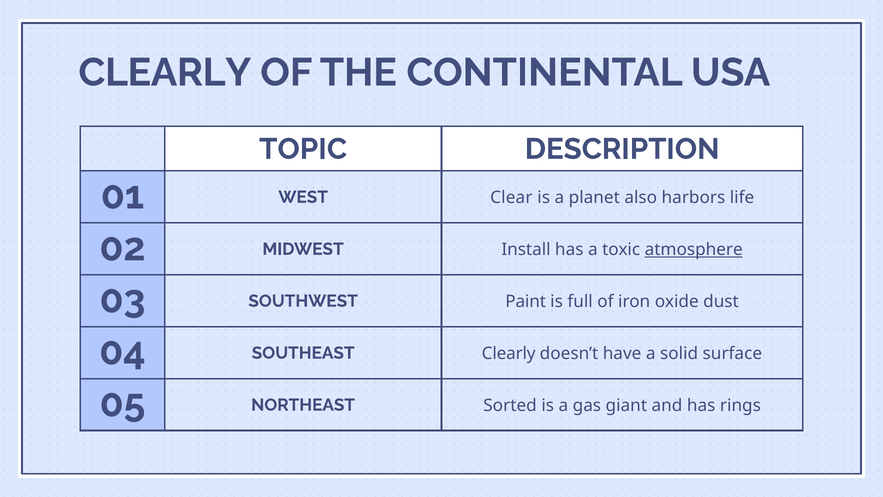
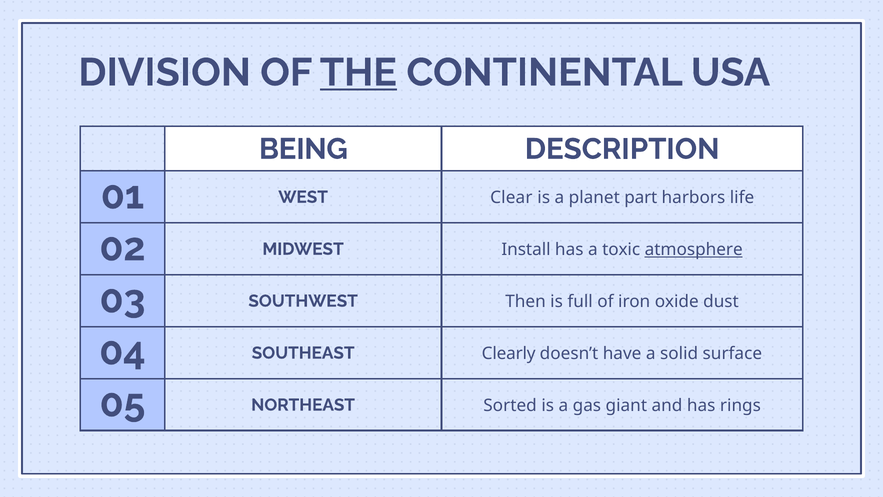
CLEARLY at (165, 73): CLEARLY -> DIVISION
THE underline: none -> present
TOPIC: TOPIC -> BEING
also: also -> part
Paint: Paint -> Then
